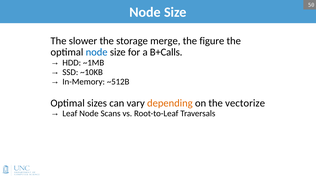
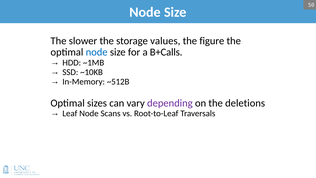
merge: merge -> values
depending colour: orange -> purple
vectorize: vectorize -> deletions
